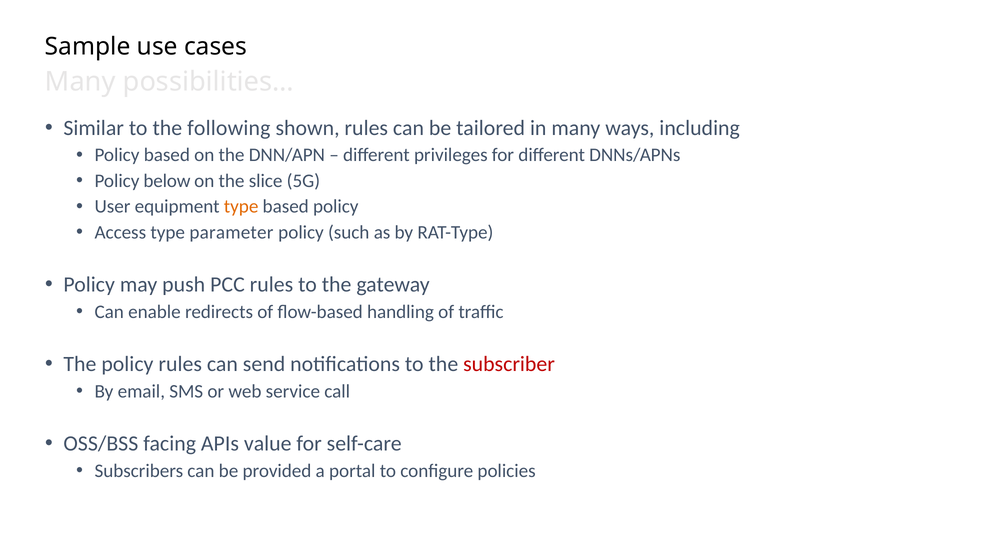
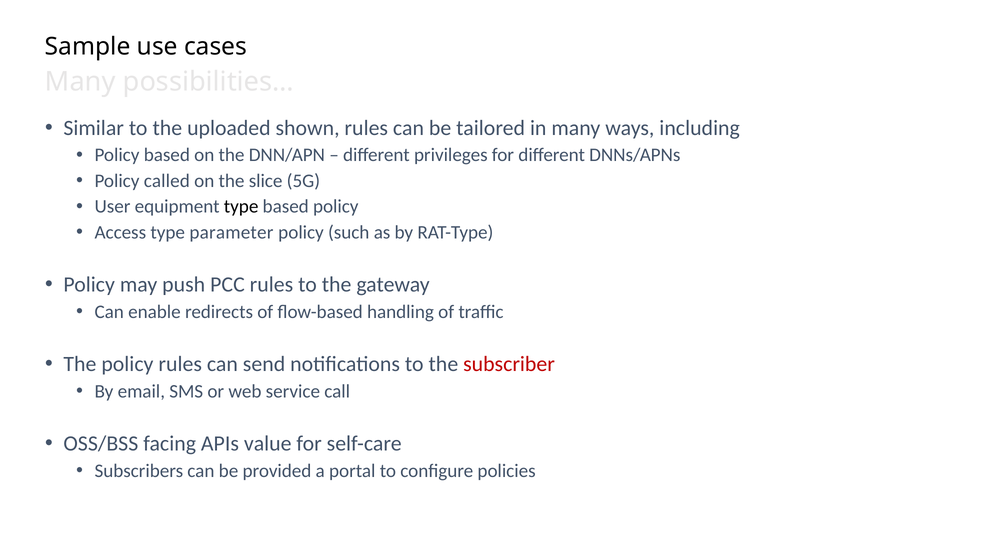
following: following -> uploaded
below: below -> called
type at (241, 207) colour: orange -> black
